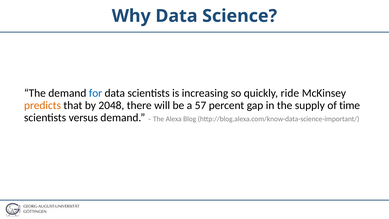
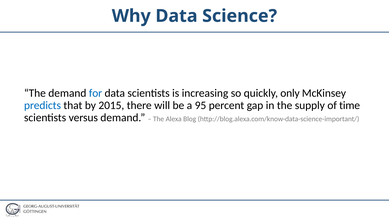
ride: ride -> only
predicts colour: orange -> blue
2048: 2048 -> 2015
57: 57 -> 95
